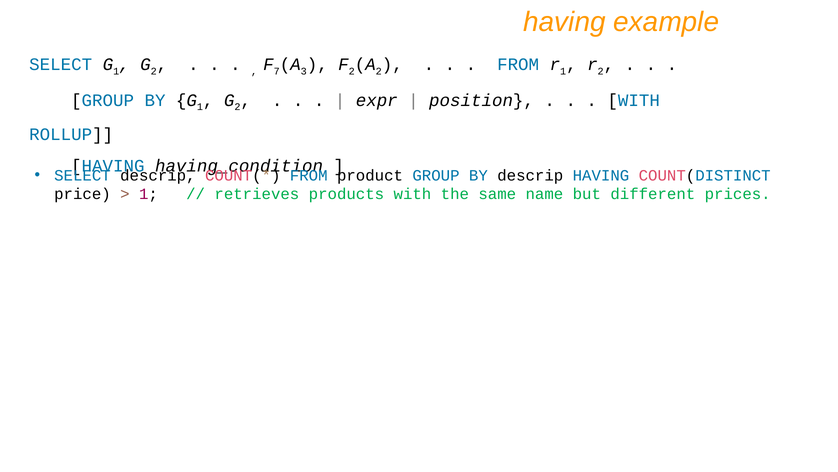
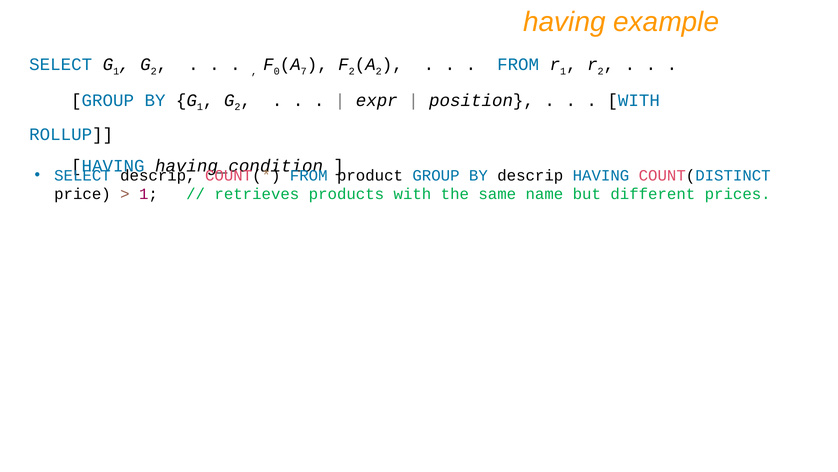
7: 7 -> 0
3: 3 -> 7
